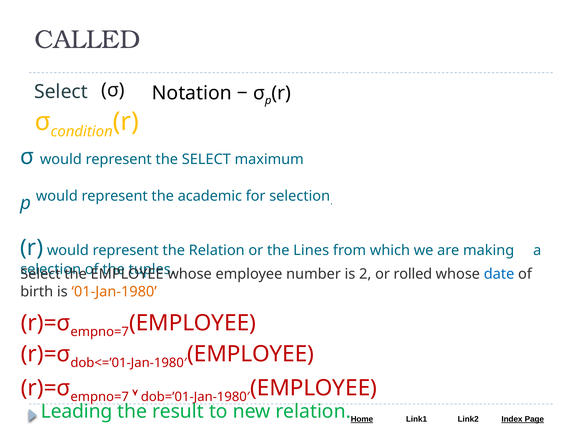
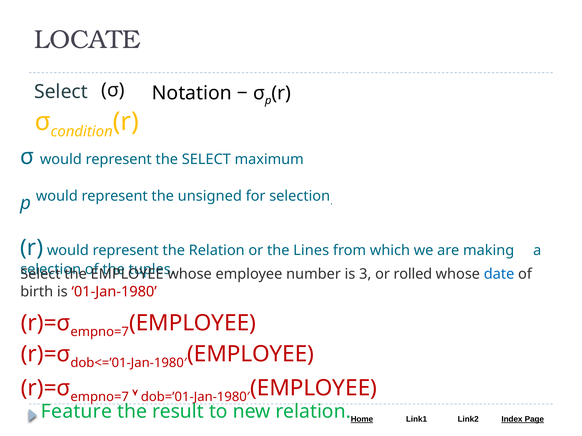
CALLED: CALLED -> LOCATE
academic: academic -> unsigned
2: 2 -> 3
01-Jan-1980 colour: orange -> red
Leading: Leading -> Feature
